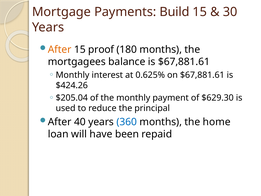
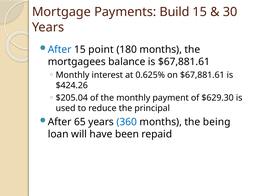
After at (60, 49) colour: orange -> blue
proof: proof -> point
40: 40 -> 65
home: home -> being
